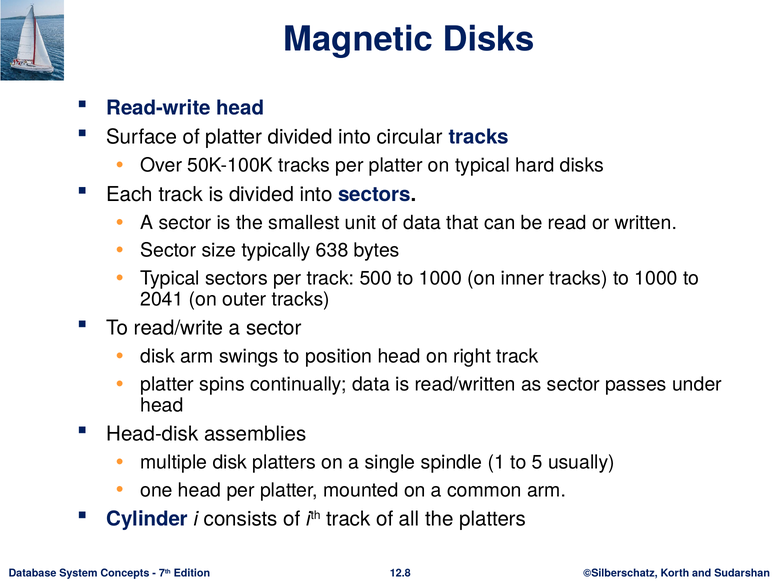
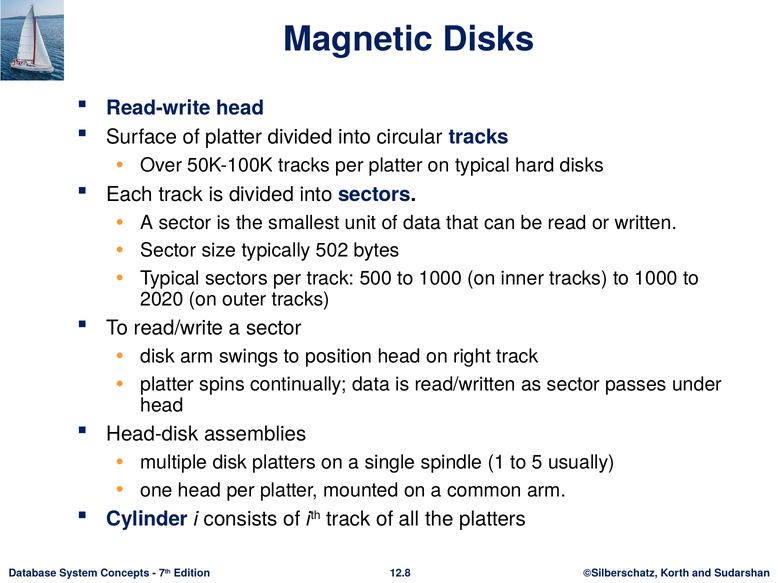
638: 638 -> 502
2041: 2041 -> 2020
